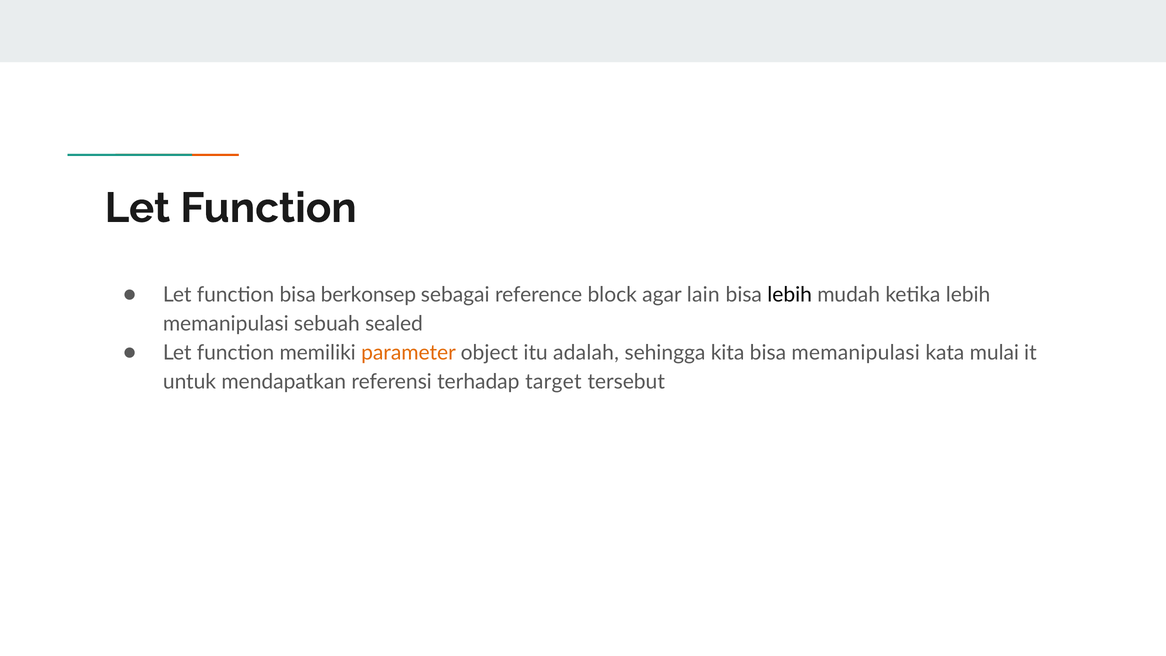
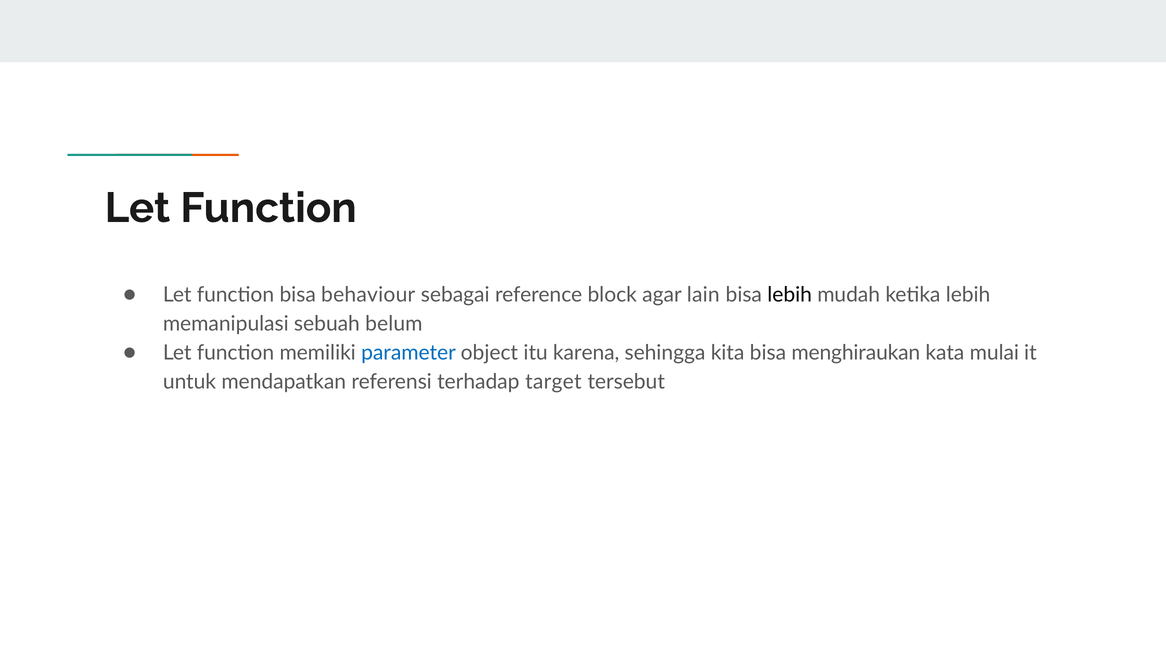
berkonsep: berkonsep -> behaviour
sealed: sealed -> belum
parameter colour: orange -> blue
adalah: adalah -> karena
bisa memanipulasi: memanipulasi -> menghiraukan
